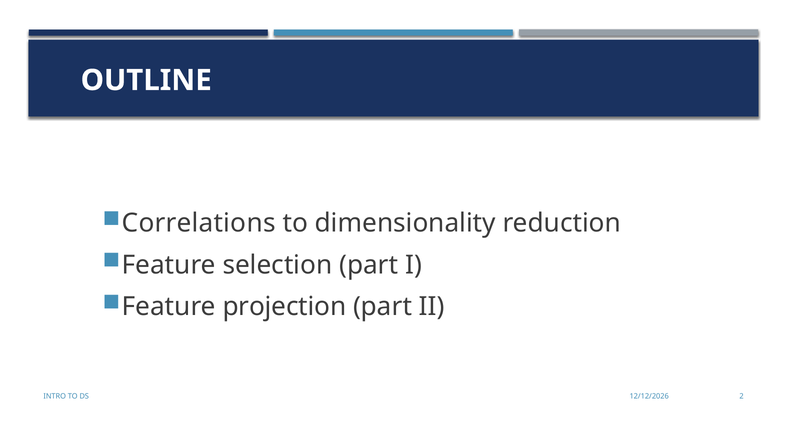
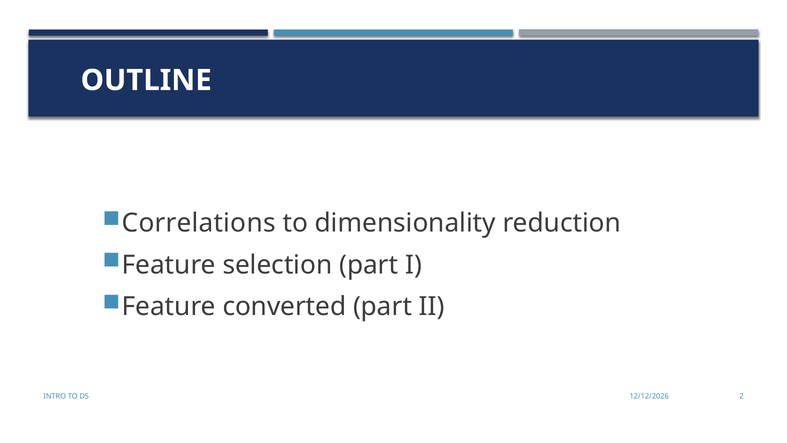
projection: projection -> converted
